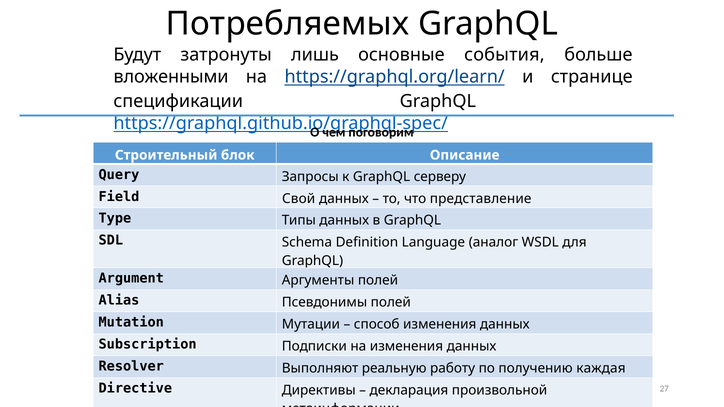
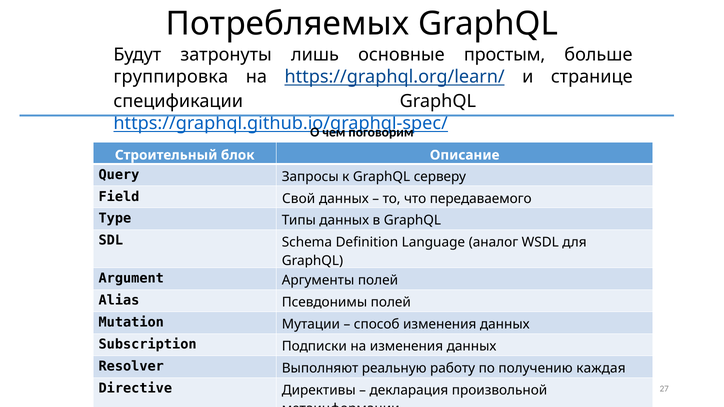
события: события -> простым
вложенными: вложенными -> группировка
представление: представление -> передаваемого
